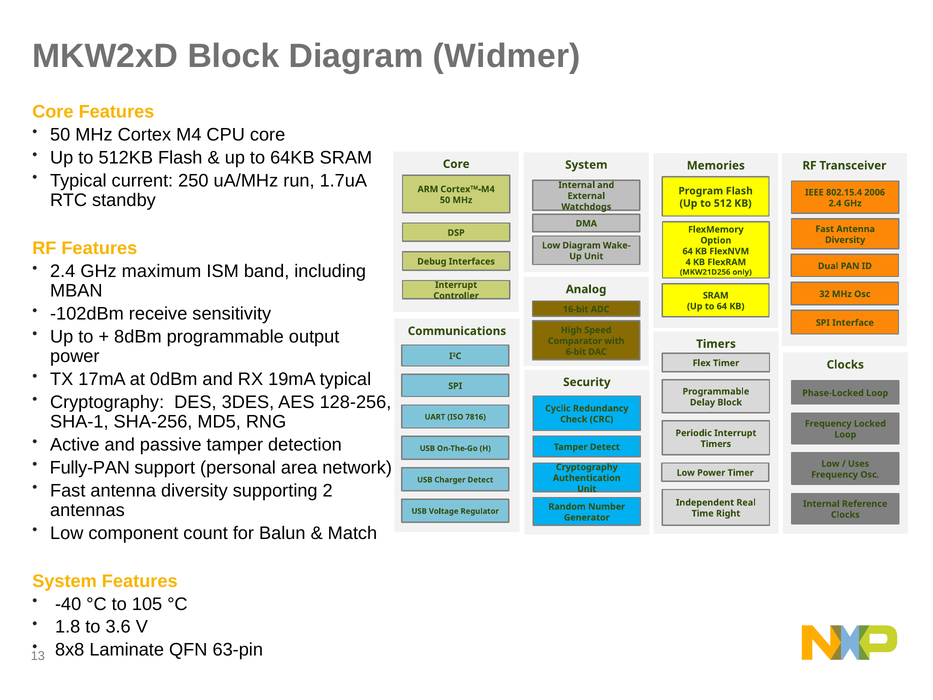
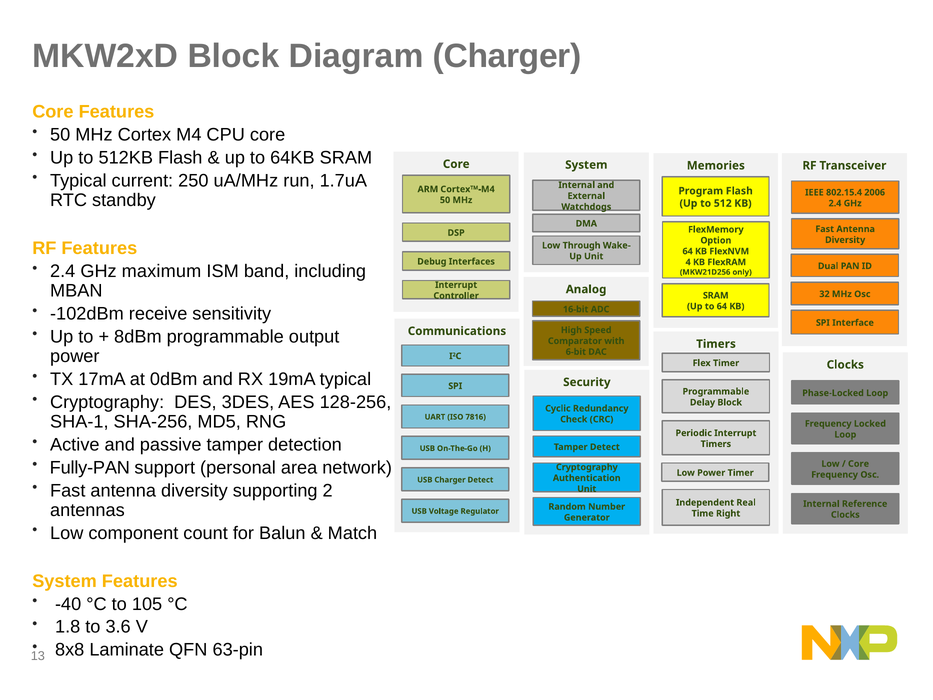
Diagram Widmer: Widmer -> Charger
Low Diagram: Diagram -> Through
Uses at (859, 464): Uses -> Core
